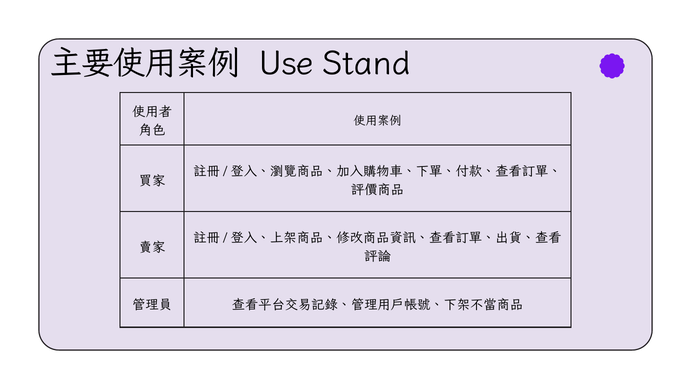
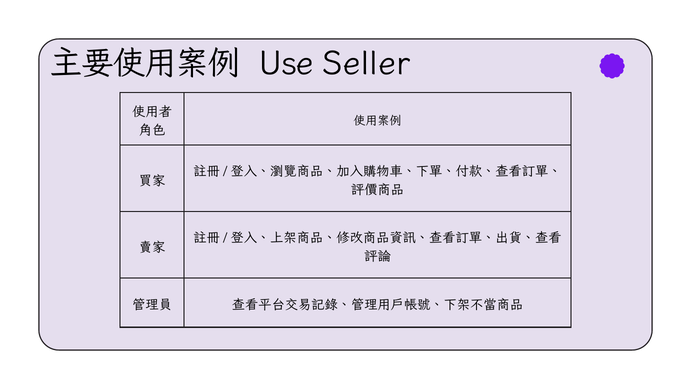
Stand: Stand -> Seller
